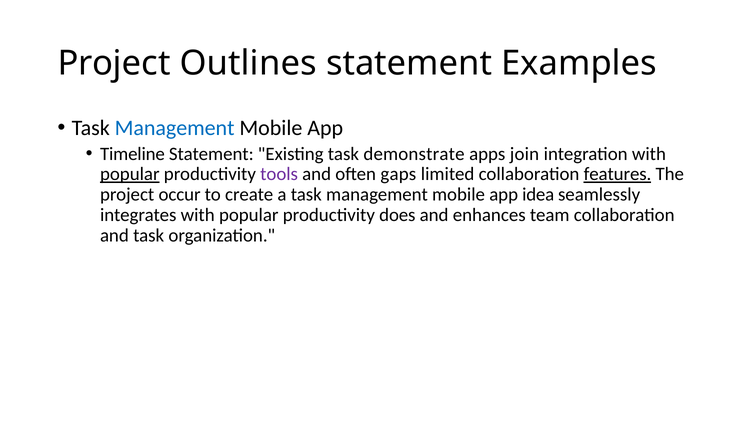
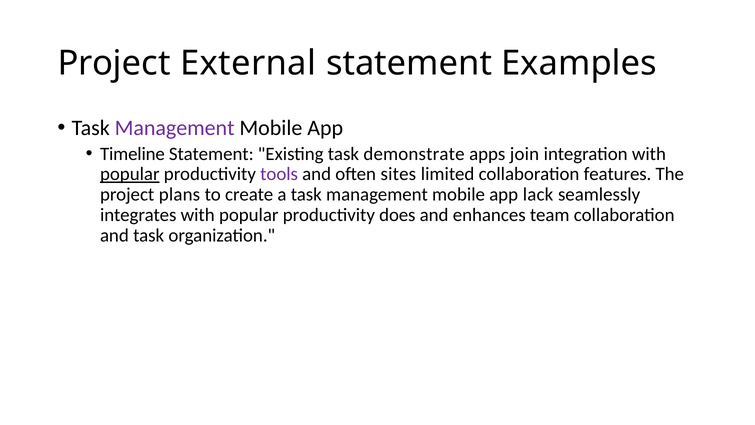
Outlines: Outlines -> External
Management at (175, 128) colour: blue -> purple
gaps: gaps -> sites
features underline: present -> none
occur: occur -> plans
idea: idea -> lack
